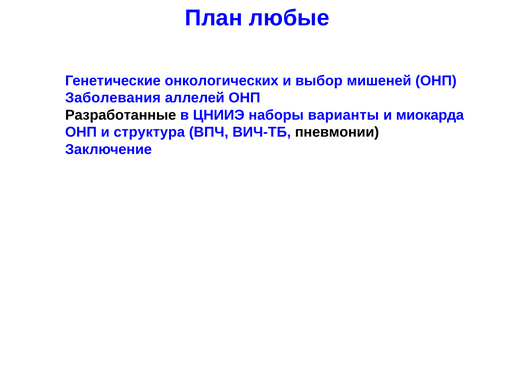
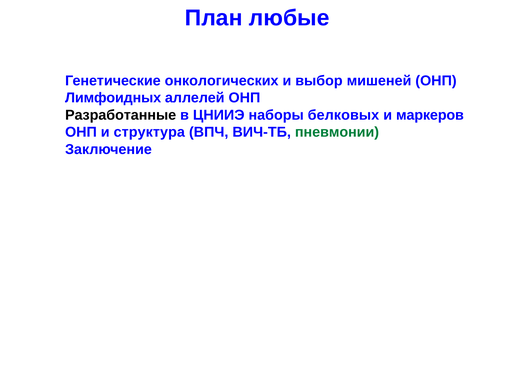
Заболевания: Заболевания -> Лимфоидных
варианты: варианты -> белковых
миокарда: миокарда -> маркеров
пневмонии colour: black -> green
